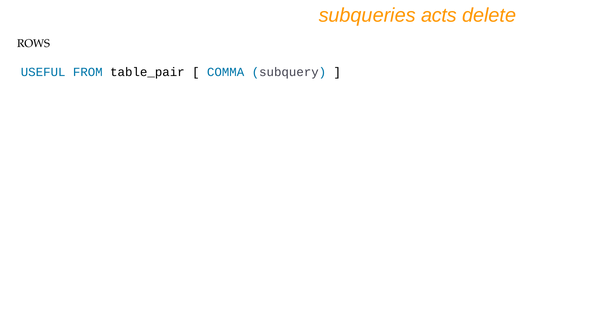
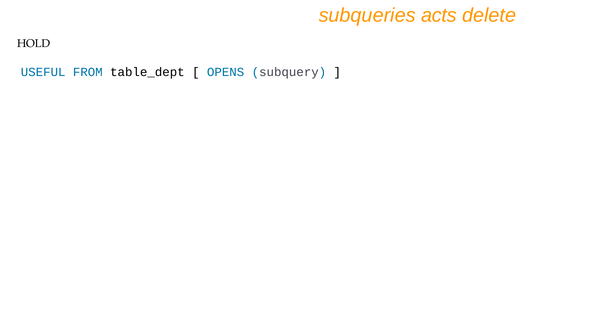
ROWS: ROWS -> HOLD
table_pair: table_pair -> table_dept
COMMA: COMMA -> OPENS
